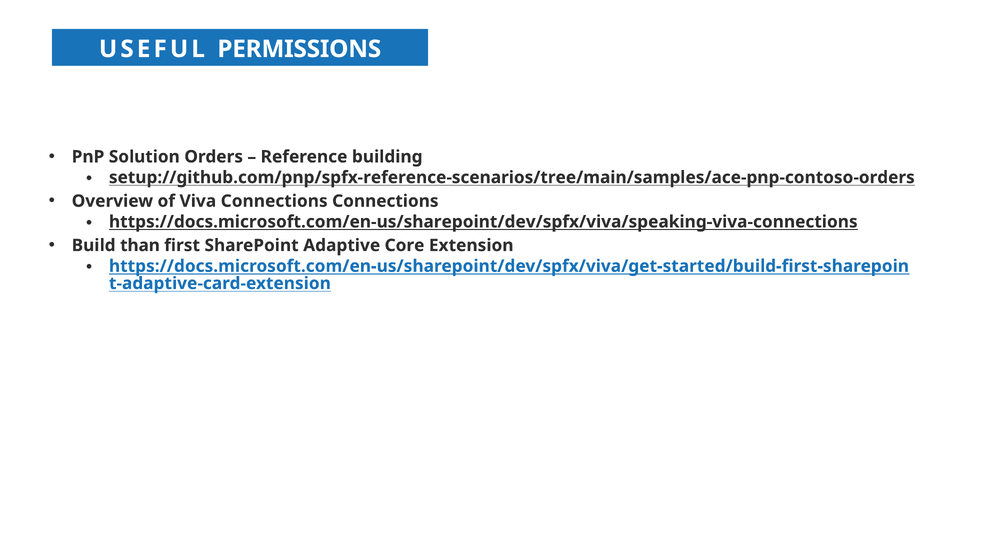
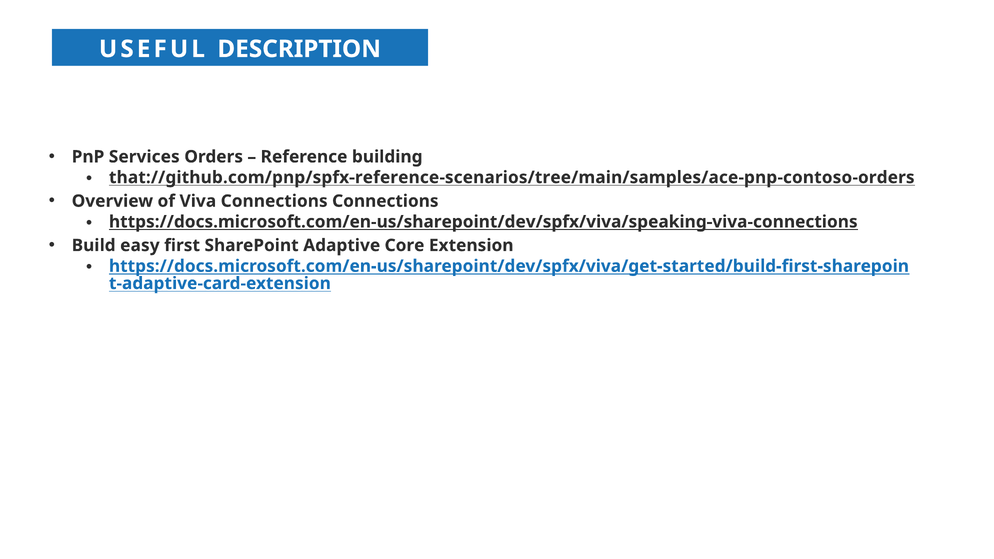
PERMISSIONS: PERMISSIONS -> DESCRIPTION
Solution: Solution -> Services
setup://github.com/pnp/spfx-reference-scenarios/tree/main/samples/ace-pnp-contoso-orders: setup://github.com/pnp/spfx-reference-scenarios/tree/main/samples/ace-pnp-contoso-orders -> that://github.com/pnp/spfx-reference-scenarios/tree/main/samples/ace-pnp-contoso-orders
than: than -> easy
